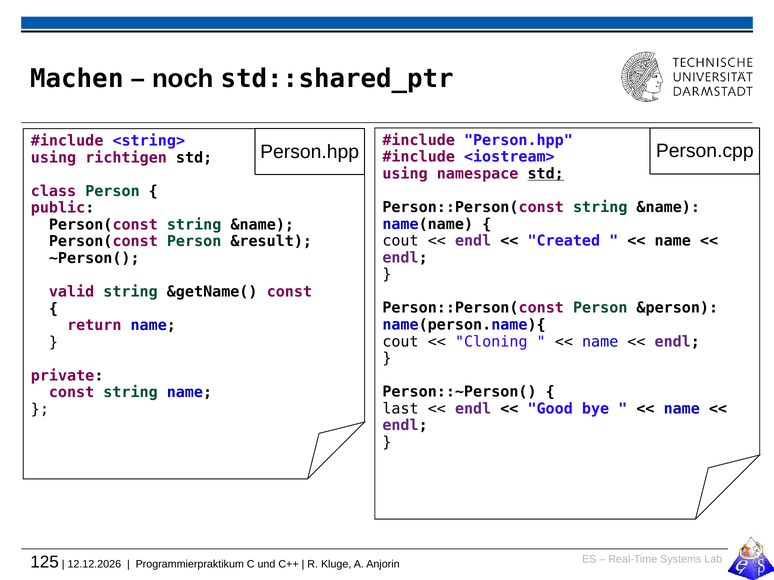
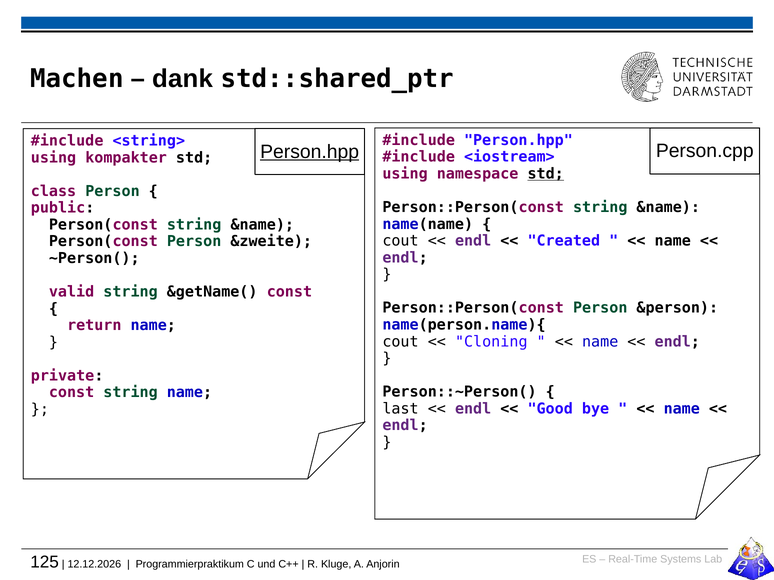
noch: noch -> dank
Person.hpp at (310, 152) underline: none -> present
richtigen: richtigen -> kompakter
&result: &result -> &zweite
